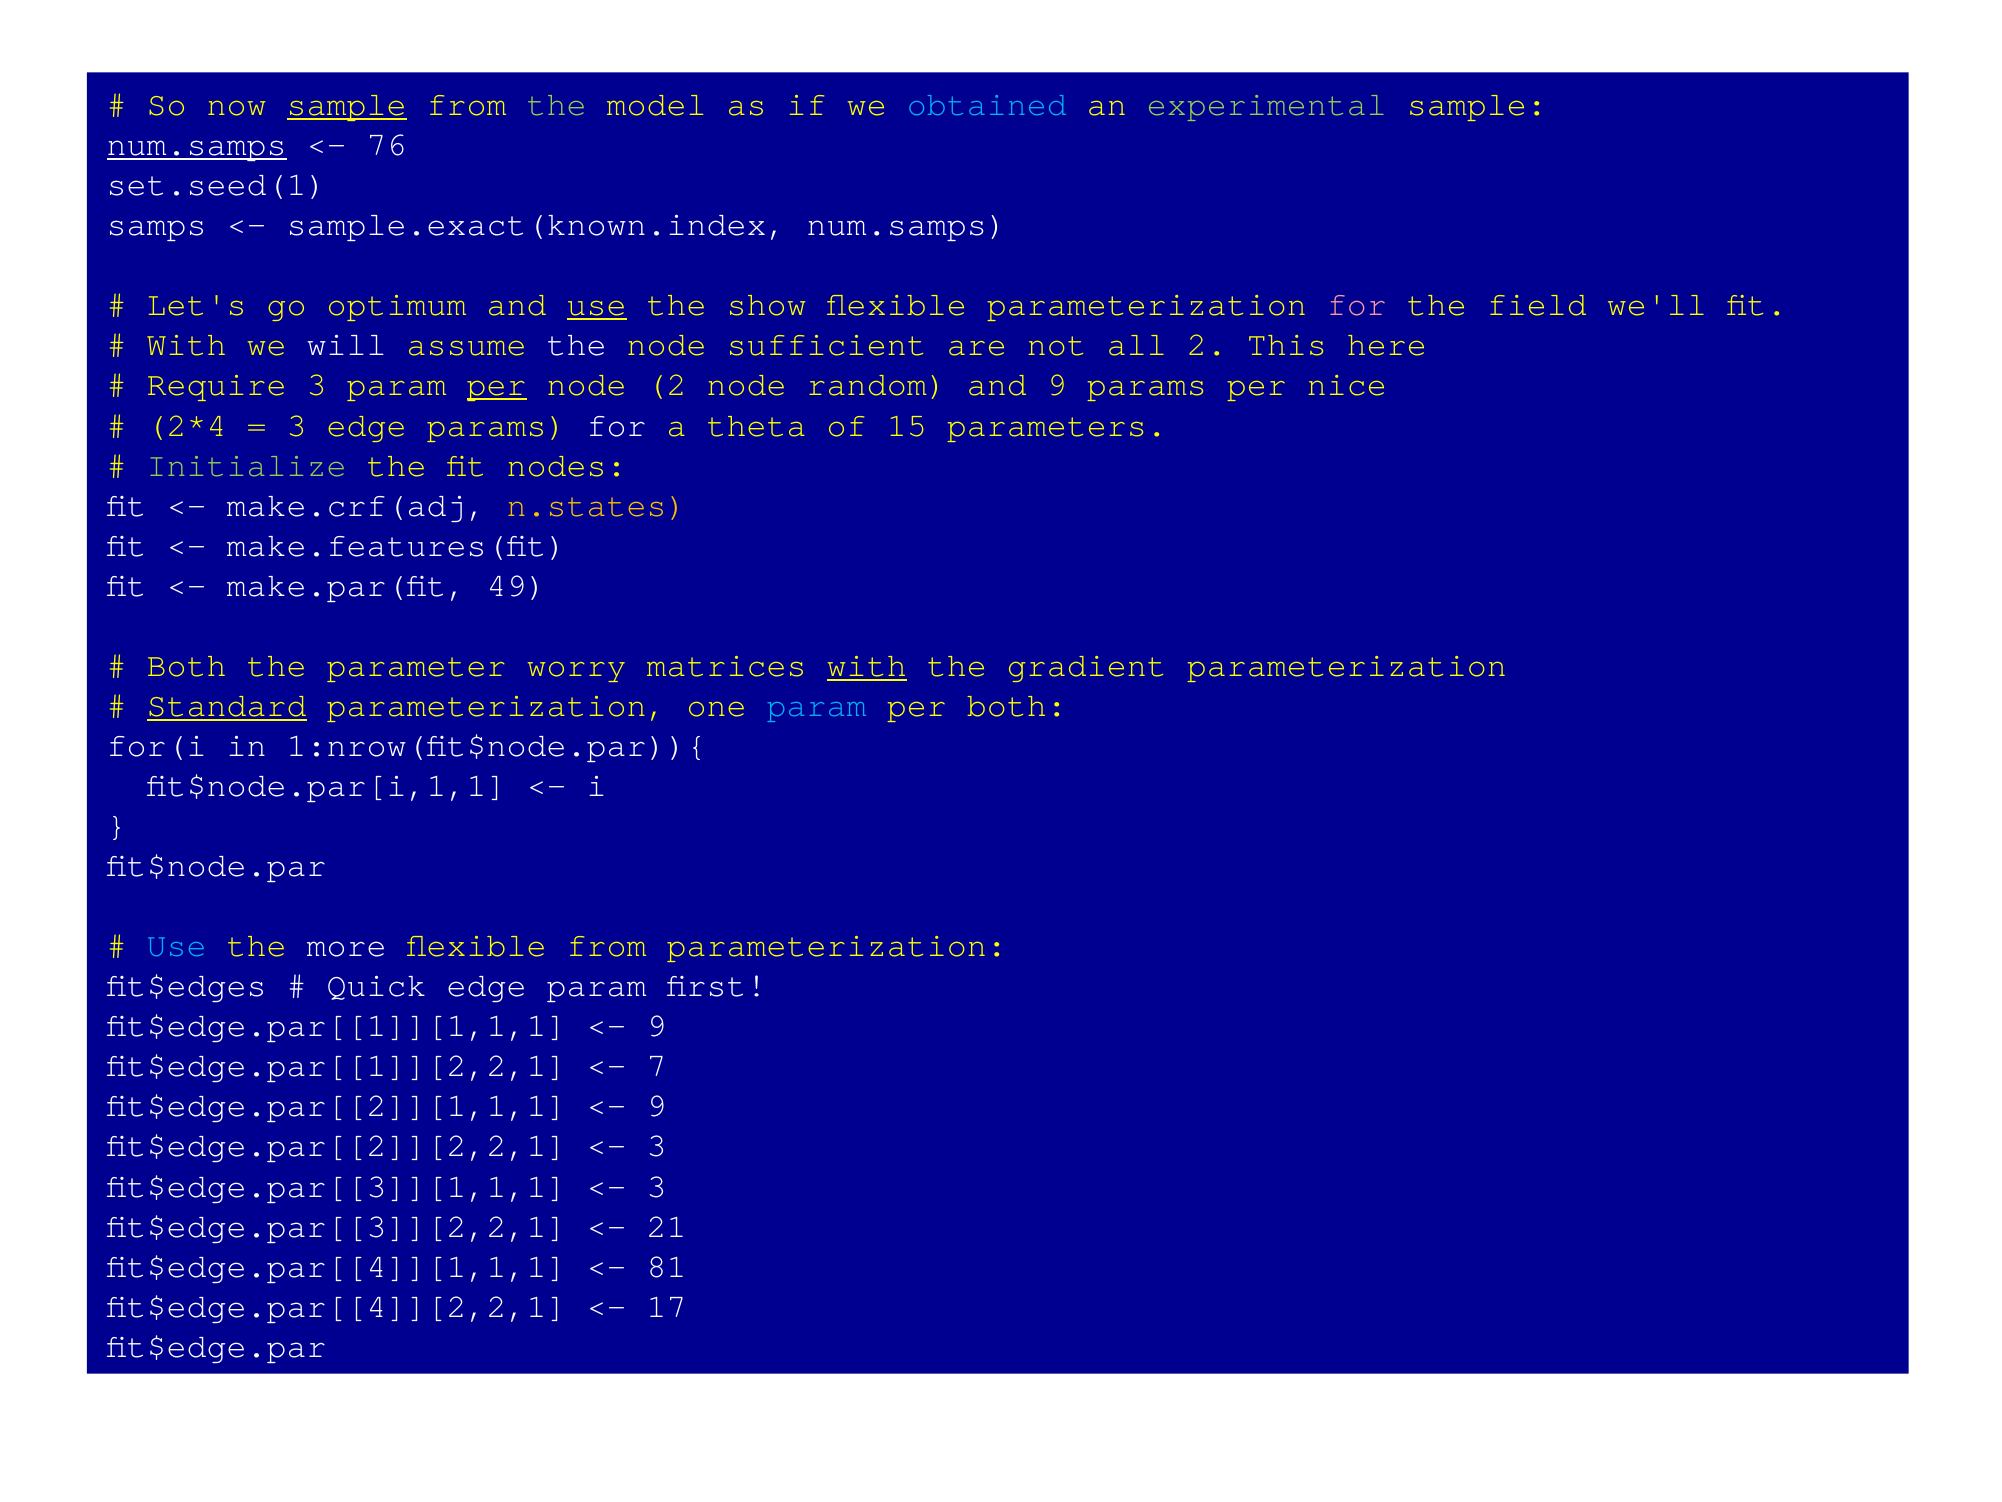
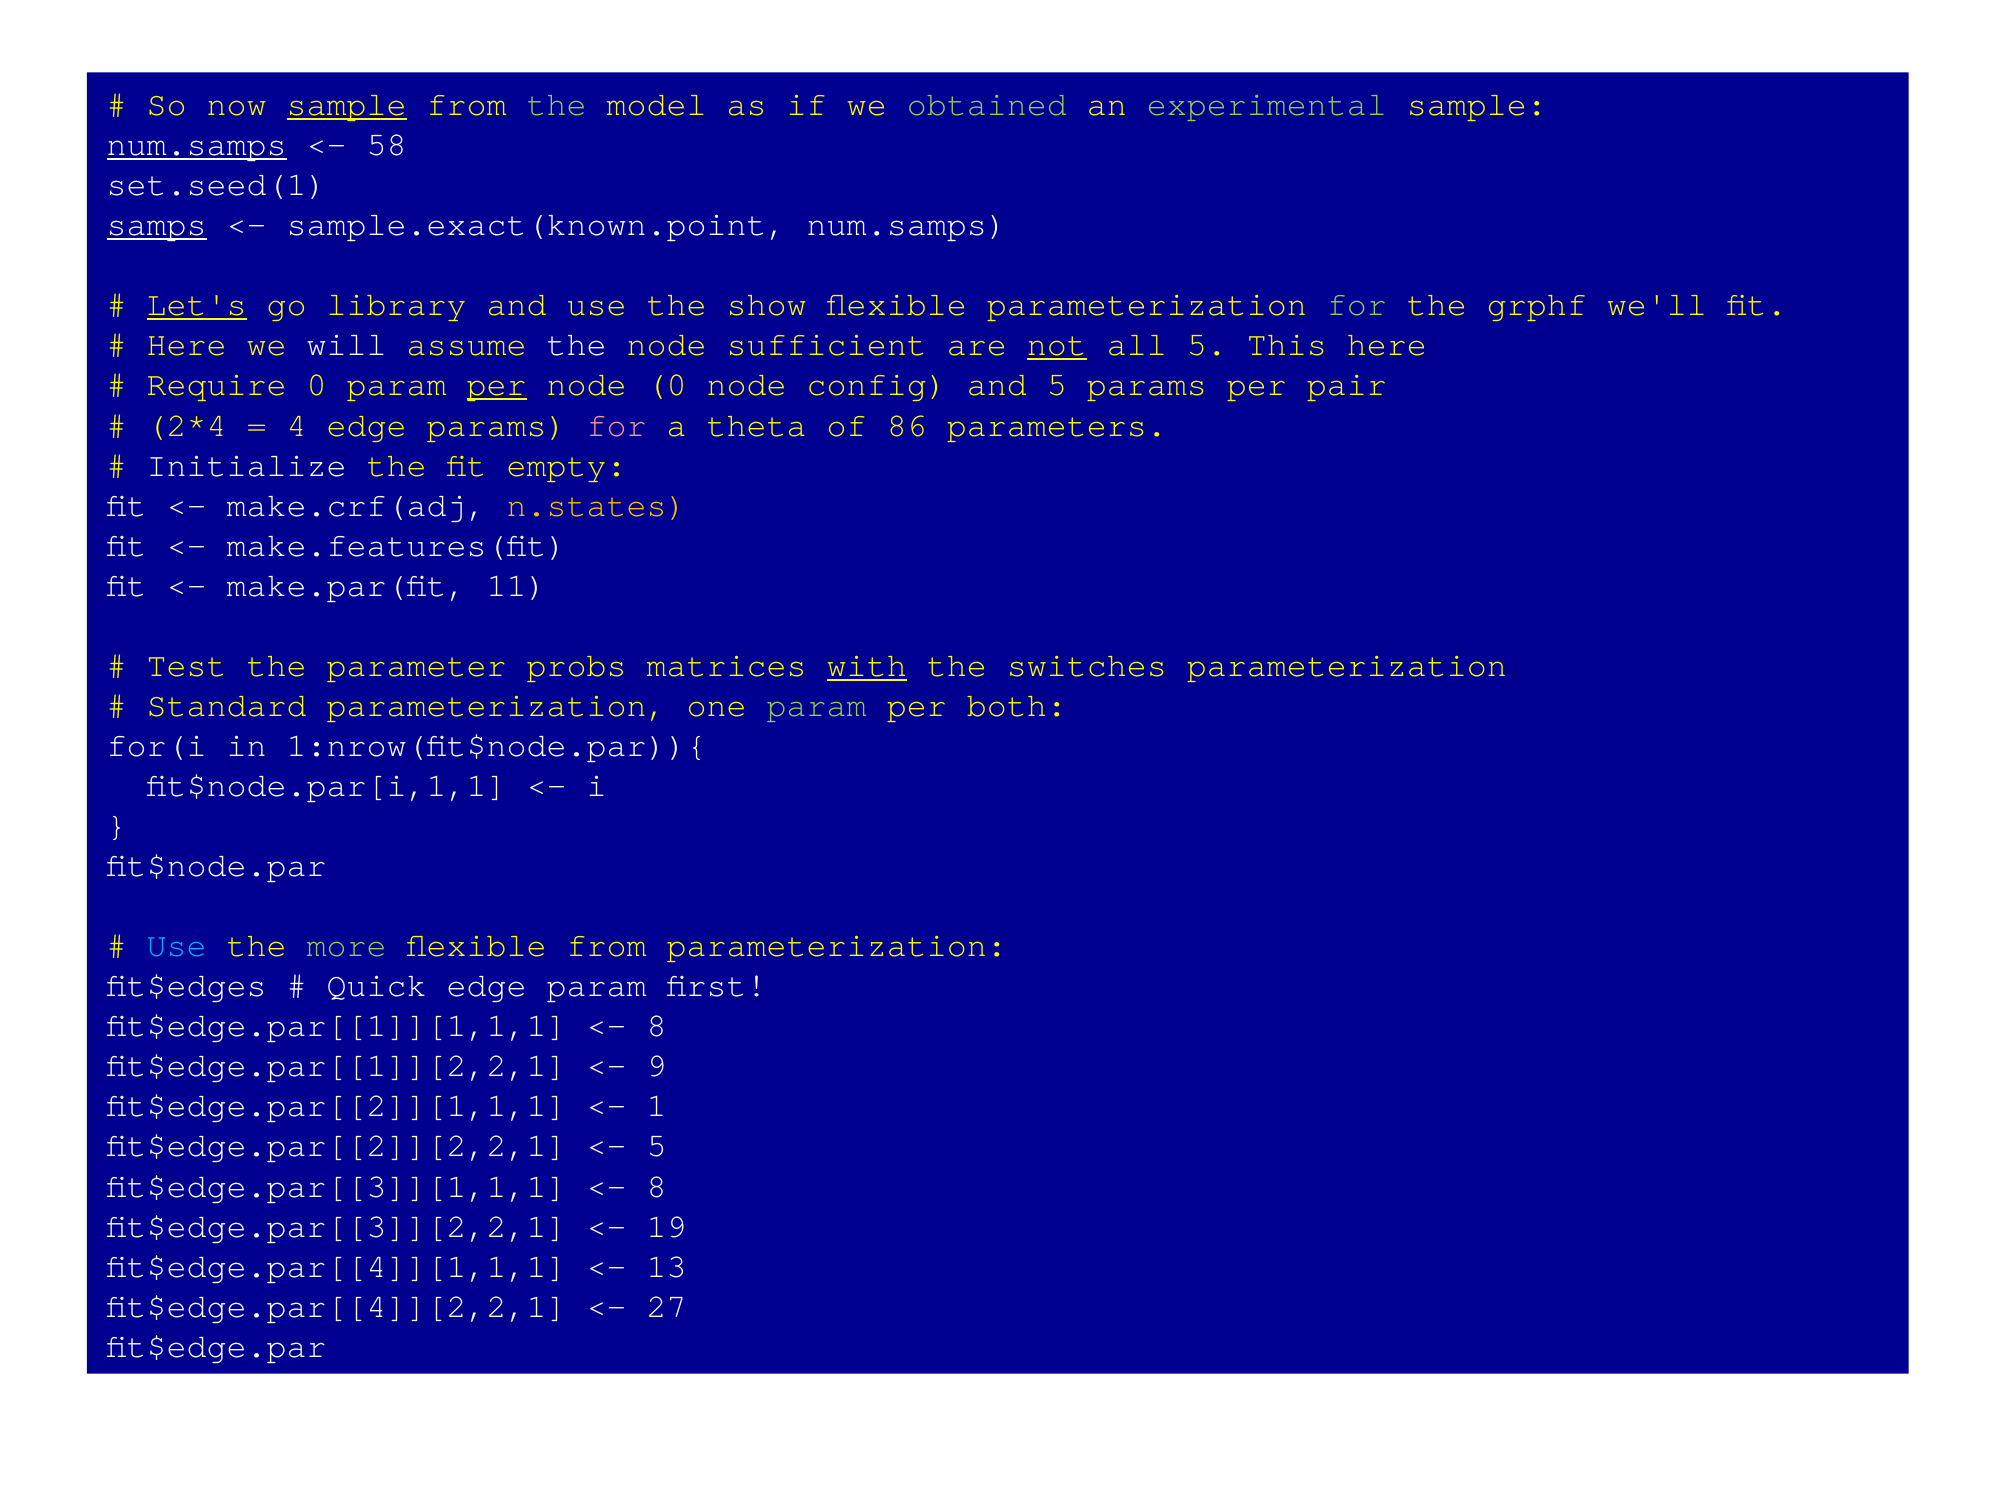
obtained colour: light blue -> light green
76: 76 -> 58
samps underline: none -> present
sample.exact(known.index: sample.exact(known.index -> sample.exact(known.point
Let's underline: none -> present
optimum: optimum -> library
use at (597, 305) underline: present -> none
for at (1357, 305) colour: pink -> light green
field: field -> grphf
With at (187, 345): With -> Here
not underline: none -> present
all 2: 2 -> 5
Require 3: 3 -> 0
node 2: 2 -> 0
random: random -> config
and 9: 9 -> 5
nice: nice -> pair
3 at (297, 425): 3 -> 4
for at (617, 425) colour: white -> pink
15: 15 -> 86
Initialize colour: light green -> white
nodes: nodes -> empty
49: 49 -> 11
Both at (187, 665): Both -> Test
worry: worry -> probs
gradient: gradient -> switches
Standard underline: present -> none
param at (817, 705) colour: light blue -> light green
more colour: white -> light green
9 at (657, 1025): 9 -> 8
7: 7 -> 9
9 at (657, 1106): 9 -> 1
3 at (657, 1146): 3 -> 5
3 at (657, 1186): 3 -> 8
21: 21 -> 19
81: 81 -> 13
17: 17 -> 27
